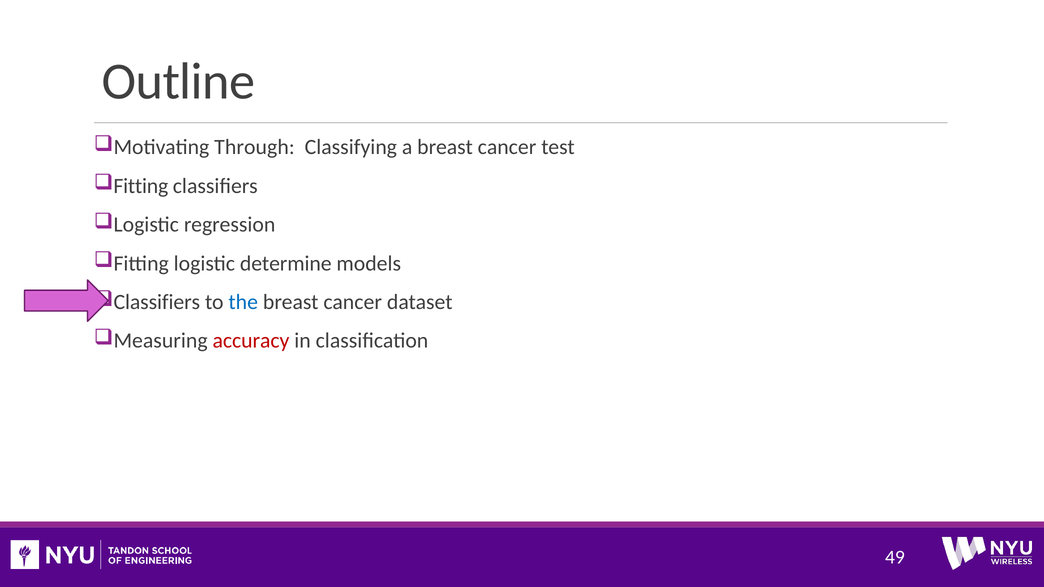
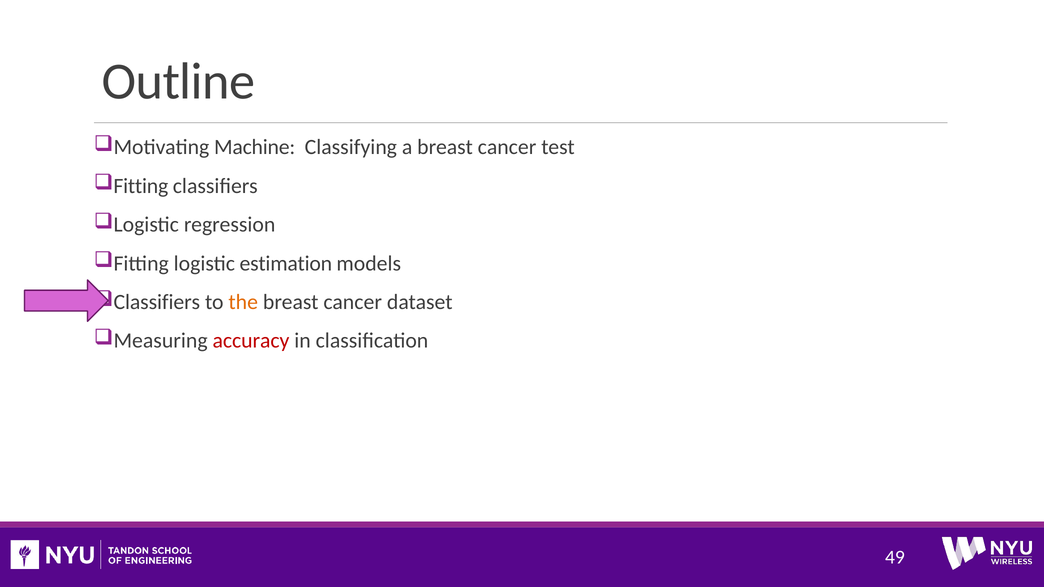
Through: Through -> Machine
determine: determine -> estimation
the colour: blue -> orange
